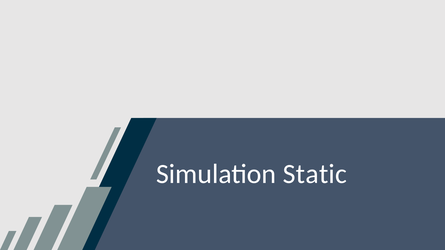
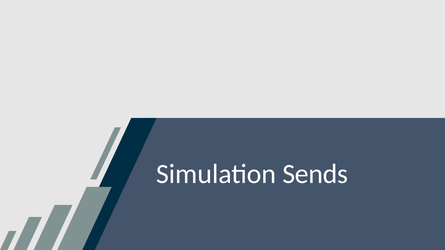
Static: Static -> Sends
